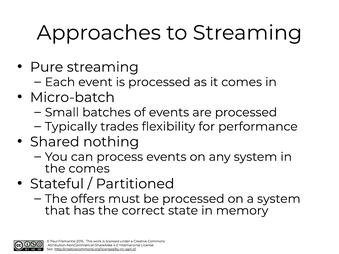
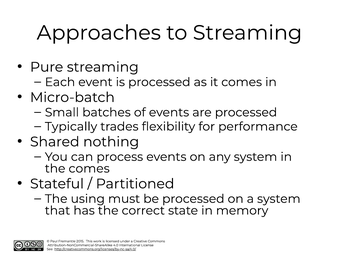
offers: offers -> using
